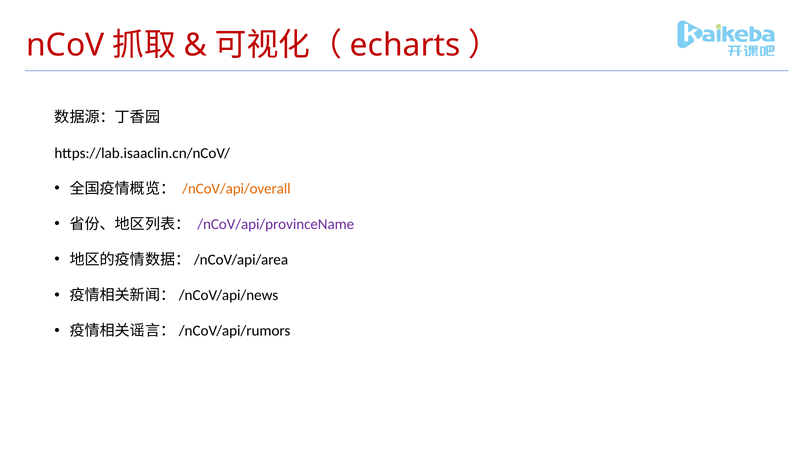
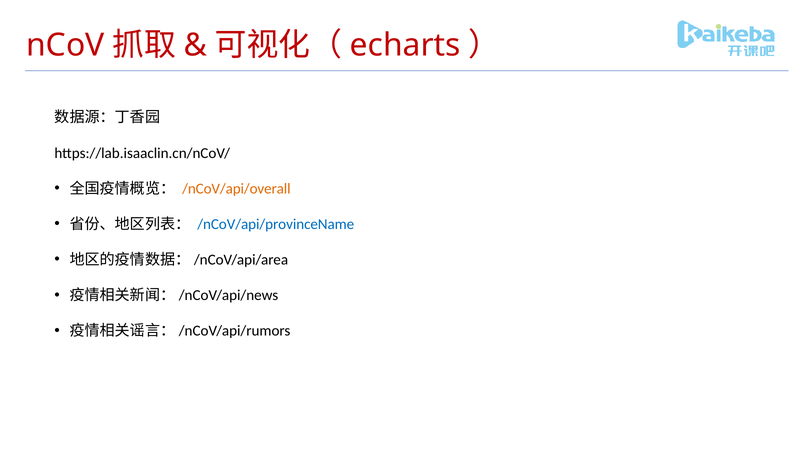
/nCoV/api/provinceName colour: purple -> blue
